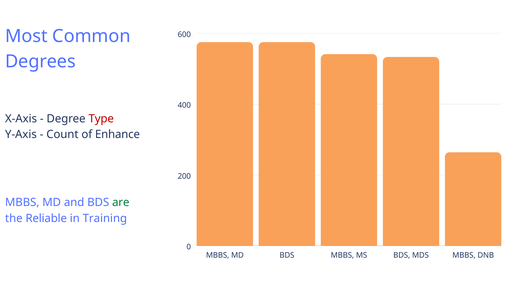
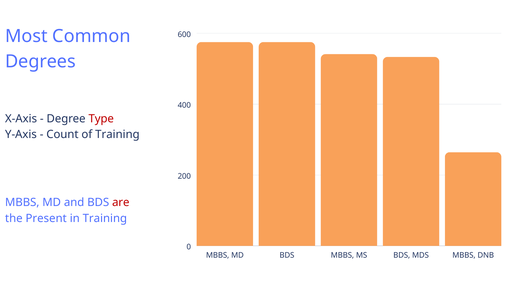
of Enhance: Enhance -> Training
are colour: green -> red
Reliable: Reliable -> Present
